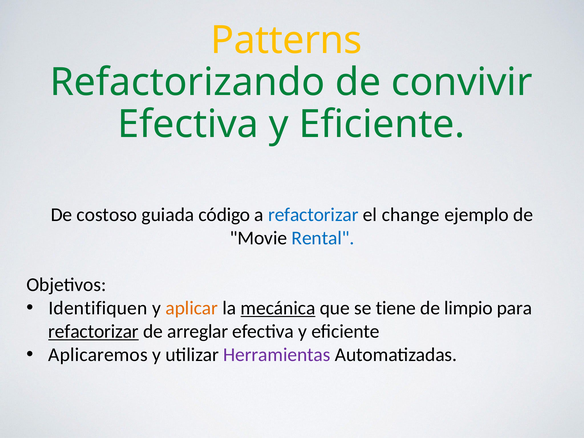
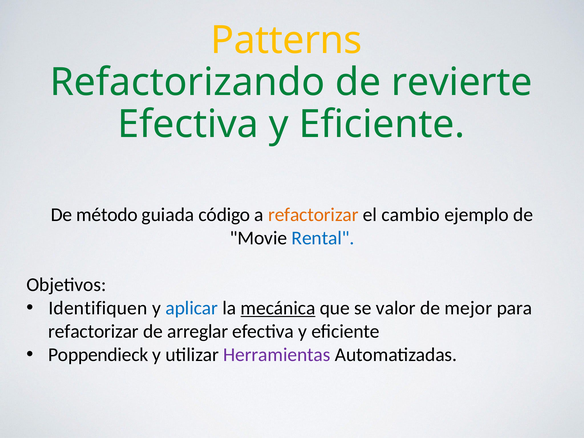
convivir: convivir -> revierte
costoso: costoso -> método
refactorizar at (313, 215) colour: blue -> orange
change: change -> cambio
aplicar colour: orange -> blue
tiene: tiene -> valor
limpio: limpio -> mejor
refactorizar at (94, 331) underline: present -> none
Aplicaremos: Aplicaremos -> Poppendieck
